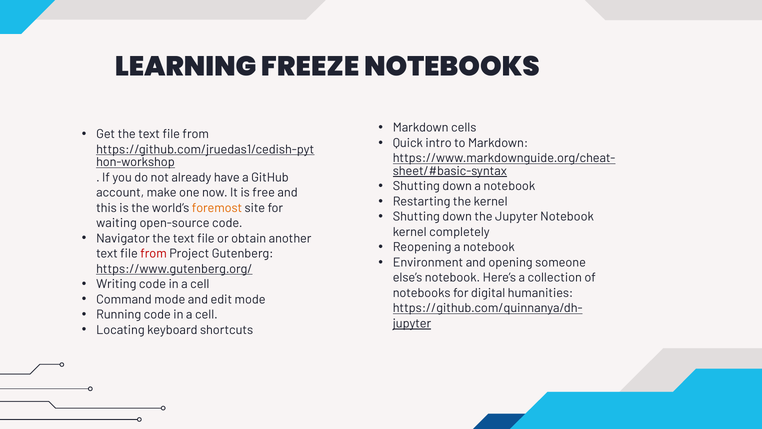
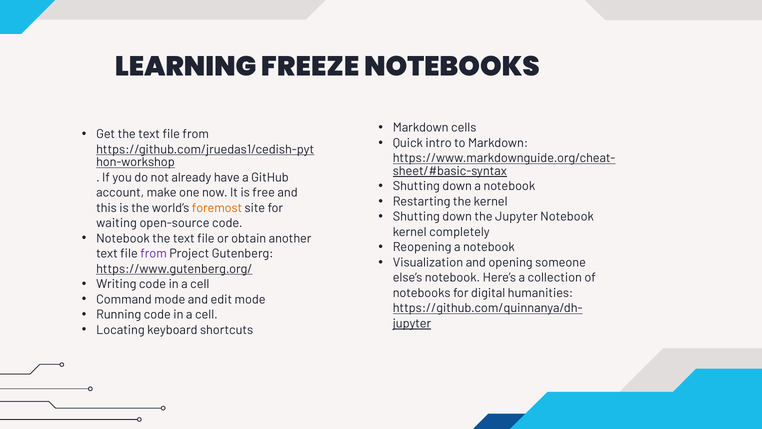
Navigator at (123, 238): Navigator -> Notebook
from at (154, 253) colour: red -> purple
Environment: Environment -> Visualization
